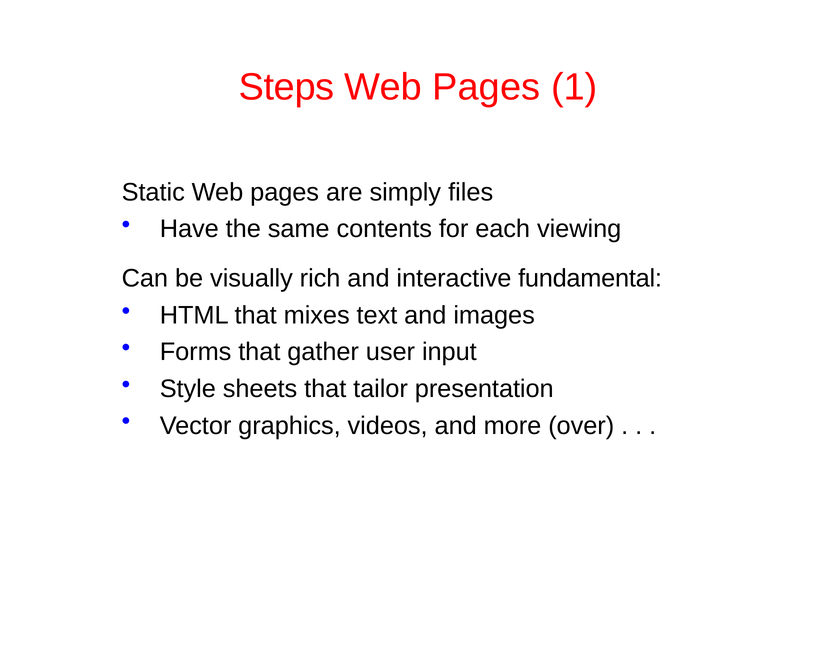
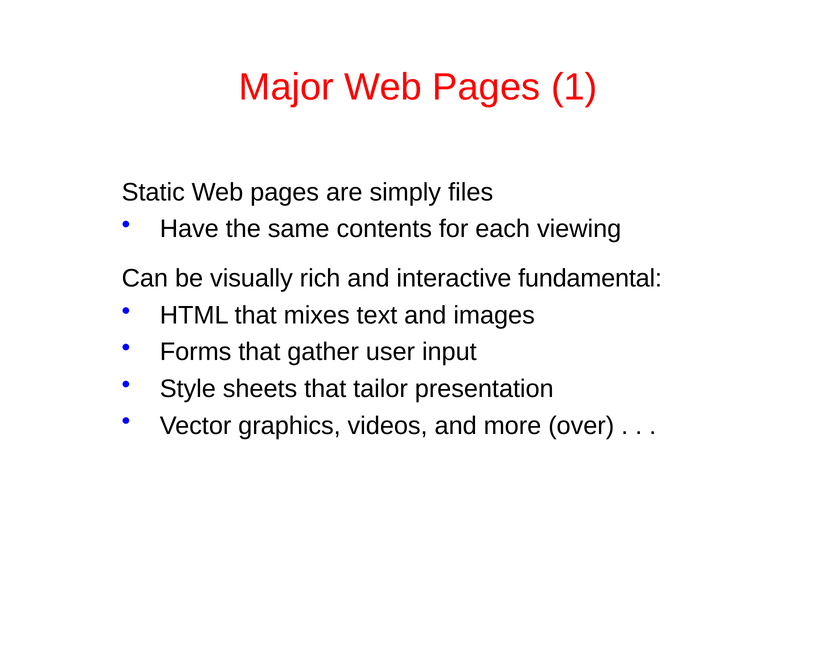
Steps: Steps -> Major
